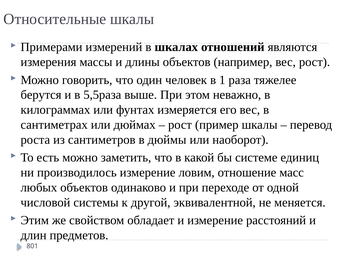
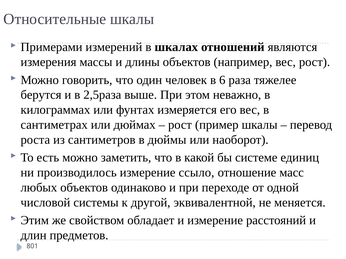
1: 1 -> 6
5,5раза: 5,5раза -> 2,5раза
ловим: ловим -> ссыло
